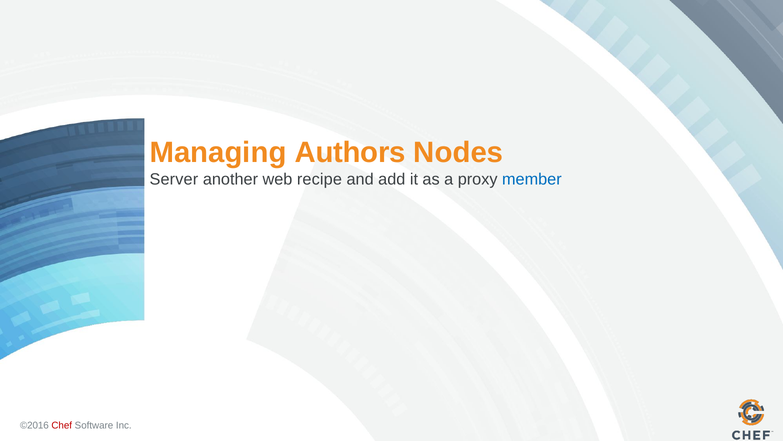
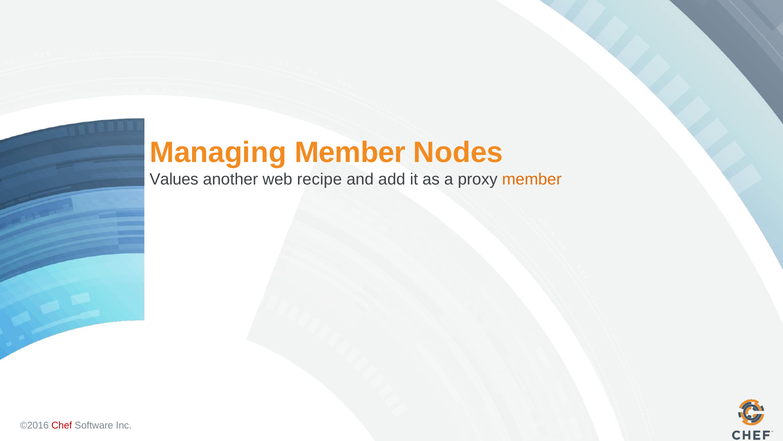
Managing Authors: Authors -> Member
Server: Server -> Values
member at (532, 179) colour: blue -> orange
